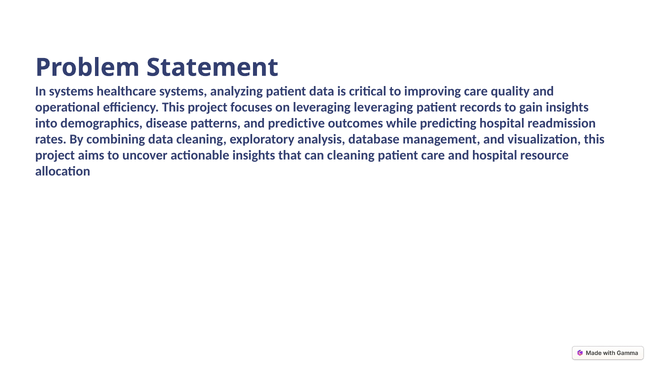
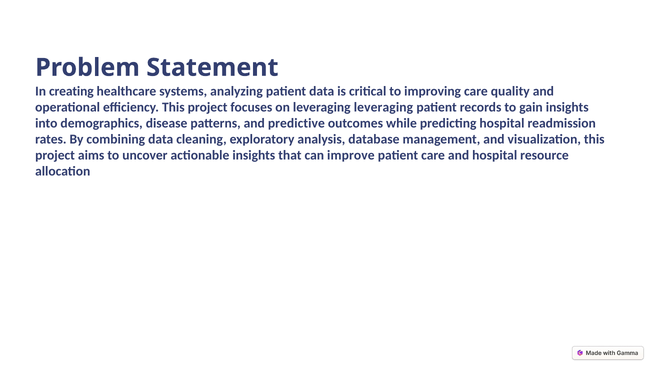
In systems: systems -> creating
can cleaning: cleaning -> improve
